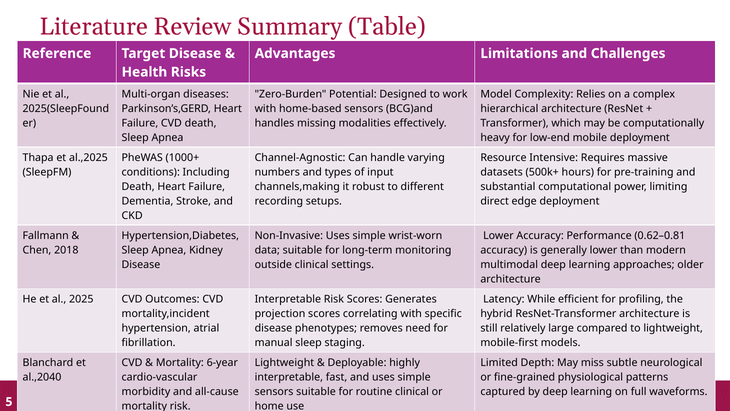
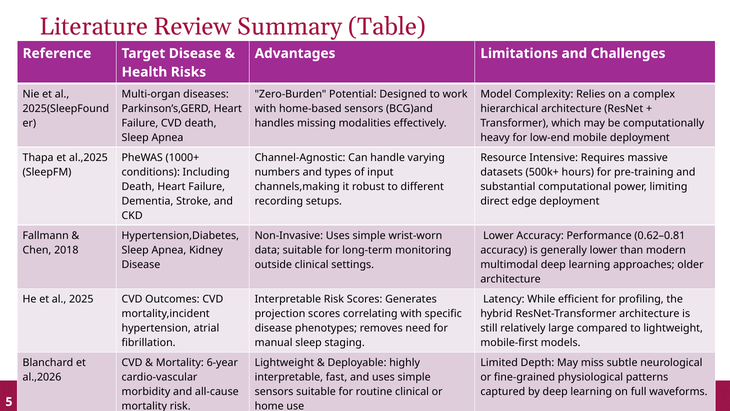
al.,2040: al.,2040 -> al.,2026
